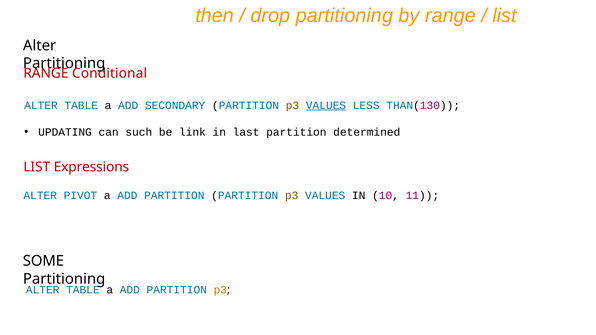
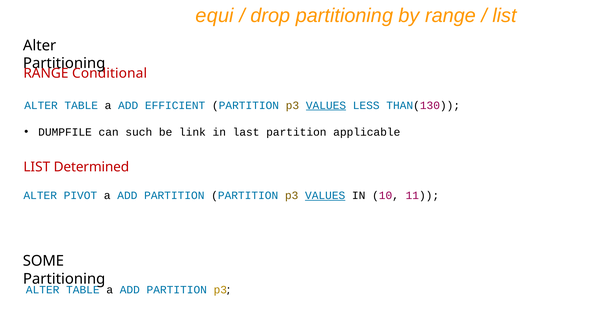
then: then -> equi
SECONDARY: SECONDARY -> EFFICIENT
UPDATING: UPDATING -> DUMPFILE
determined: determined -> applicable
Expressions: Expressions -> Determined
VALUES at (325, 196) underline: none -> present
